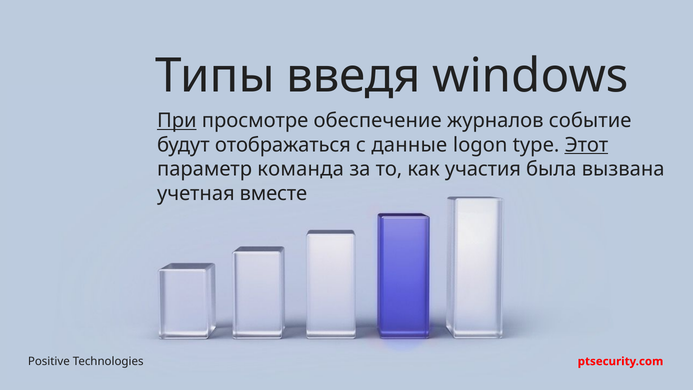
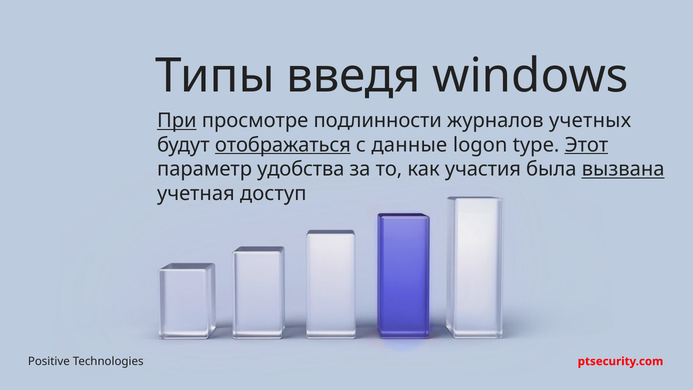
обеспечение: обеспечение -> подлинности
событие: событие -> учетных
отображаться underline: none -> present
команда: команда -> удобства
вызвана underline: none -> present
вместе: вместе -> доступ
